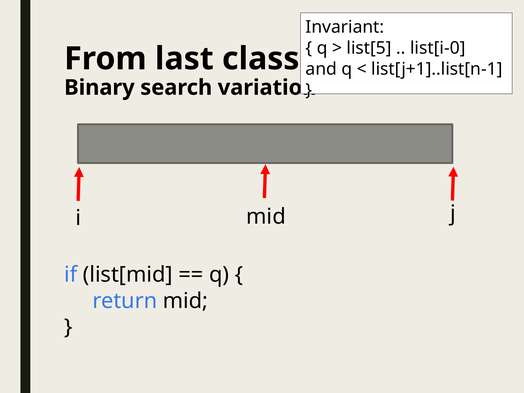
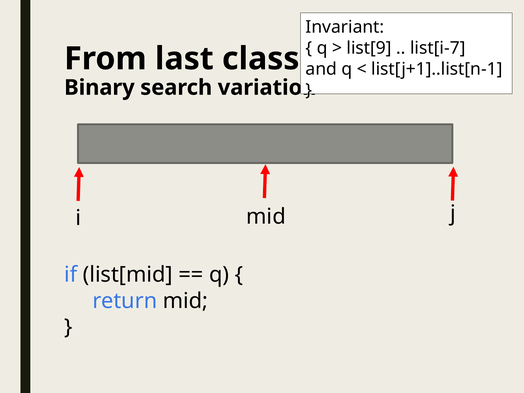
list[5: list[5 -> list[9
list[i-0: list[i-0 -> list[i-7
